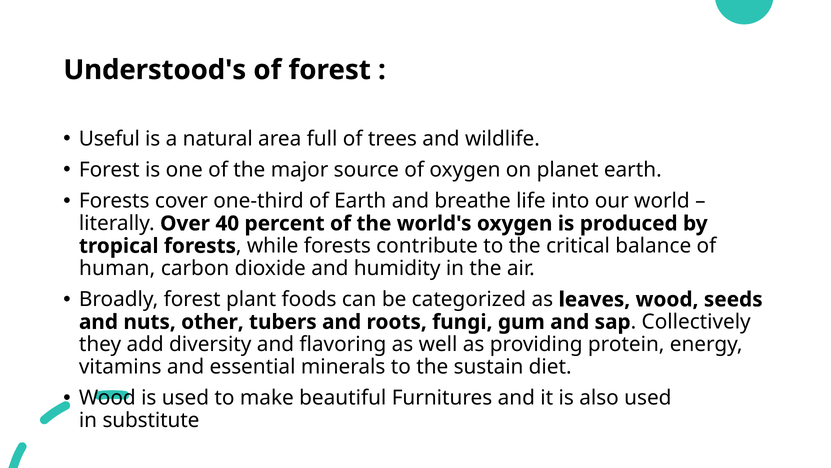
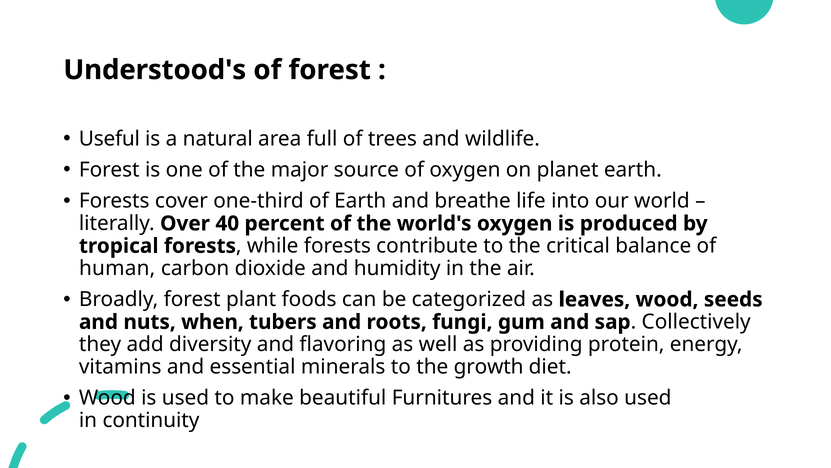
other: other -> when
sustain: sustain -> growth
substitute: substitute -> continuity
